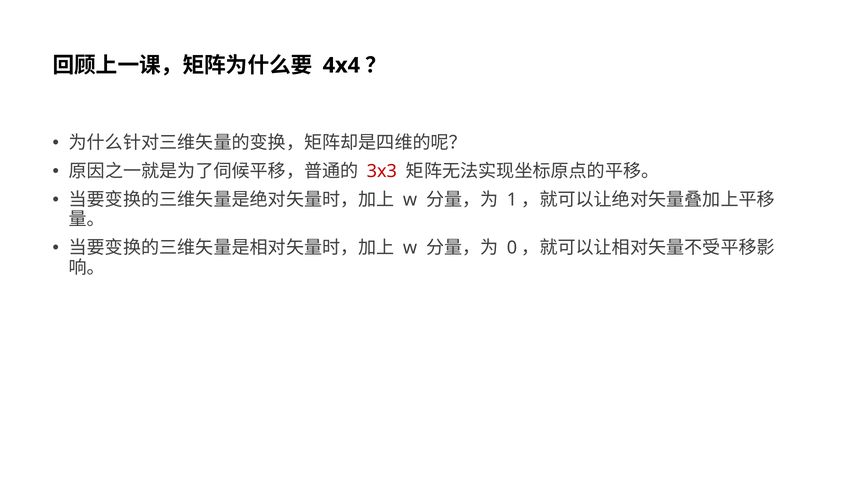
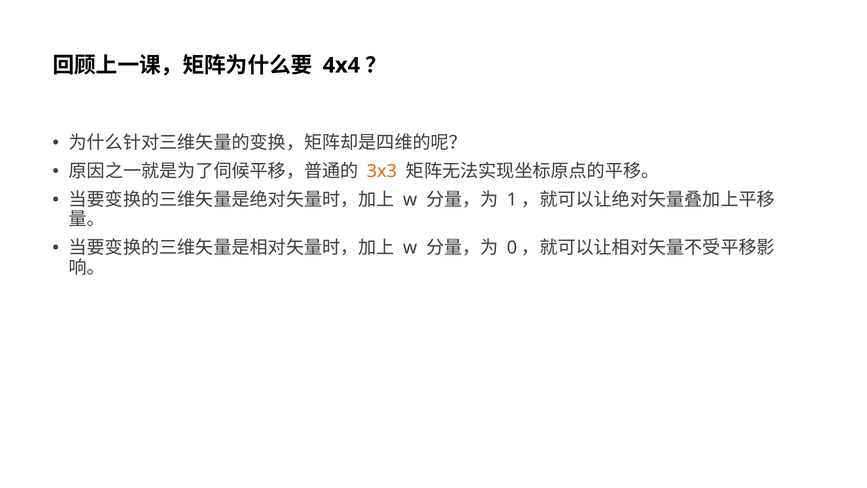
3x3 colour: red -> orange
